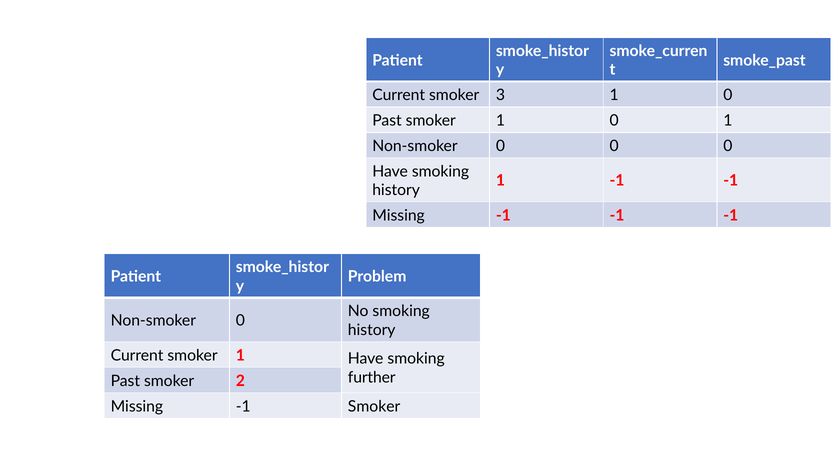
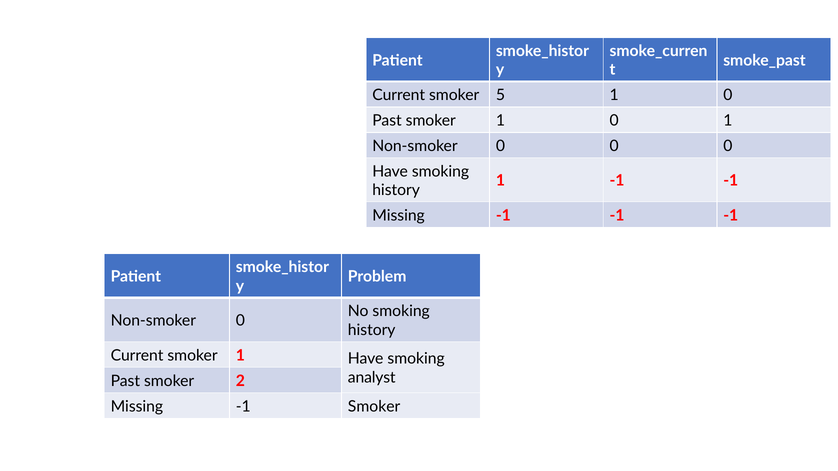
3: 3 -> 5
further: further -> analyst
